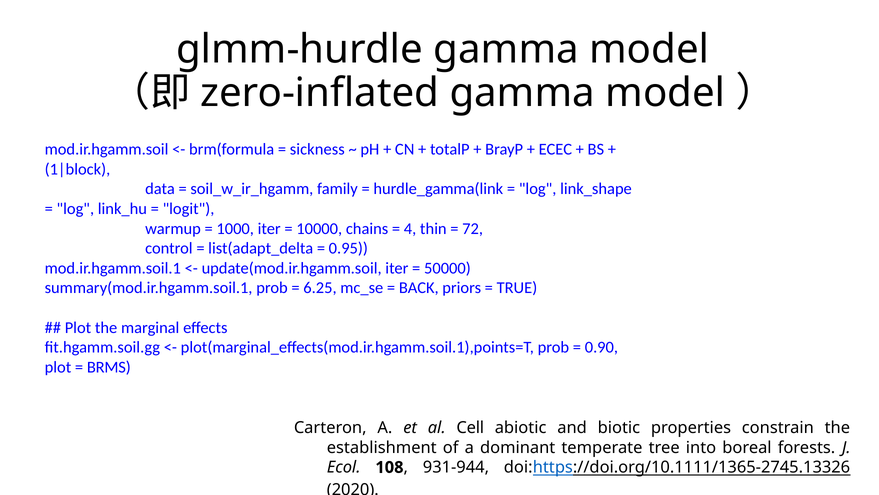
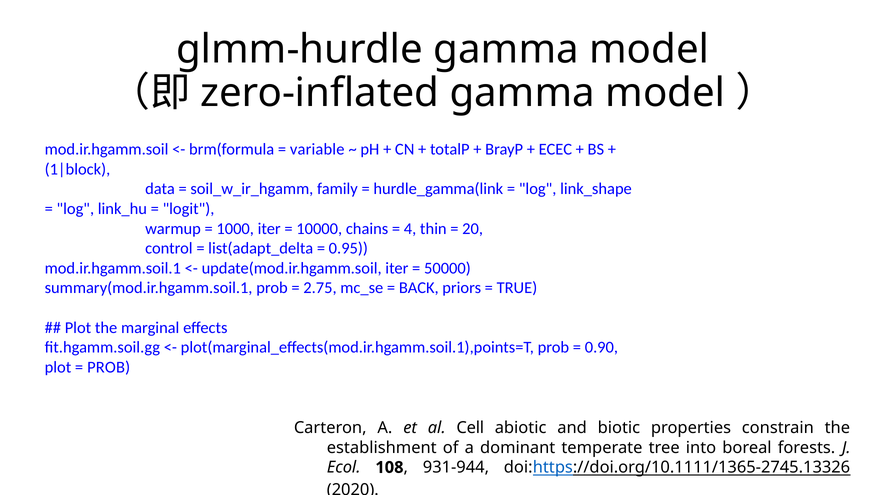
sickness: sickness -> variable
72: 72 -> 20
6.25: 6.25 -> 2.75
BRMS at (109, 367): BRMS -> PROB
